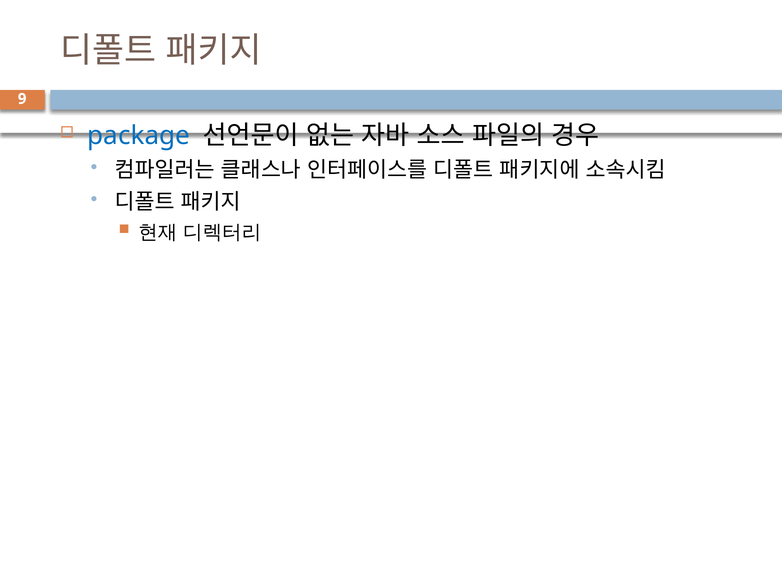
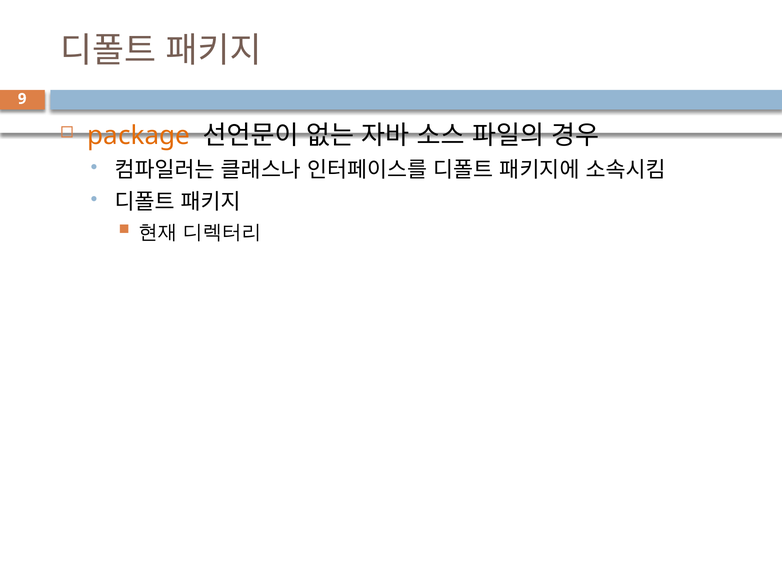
package colour: blue -> orange
